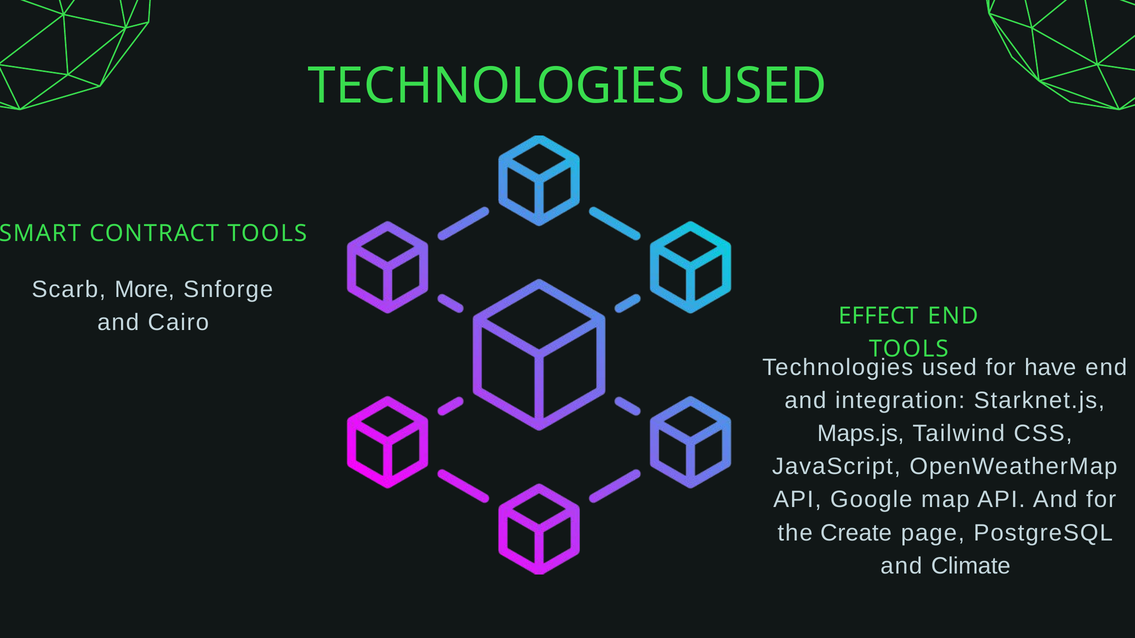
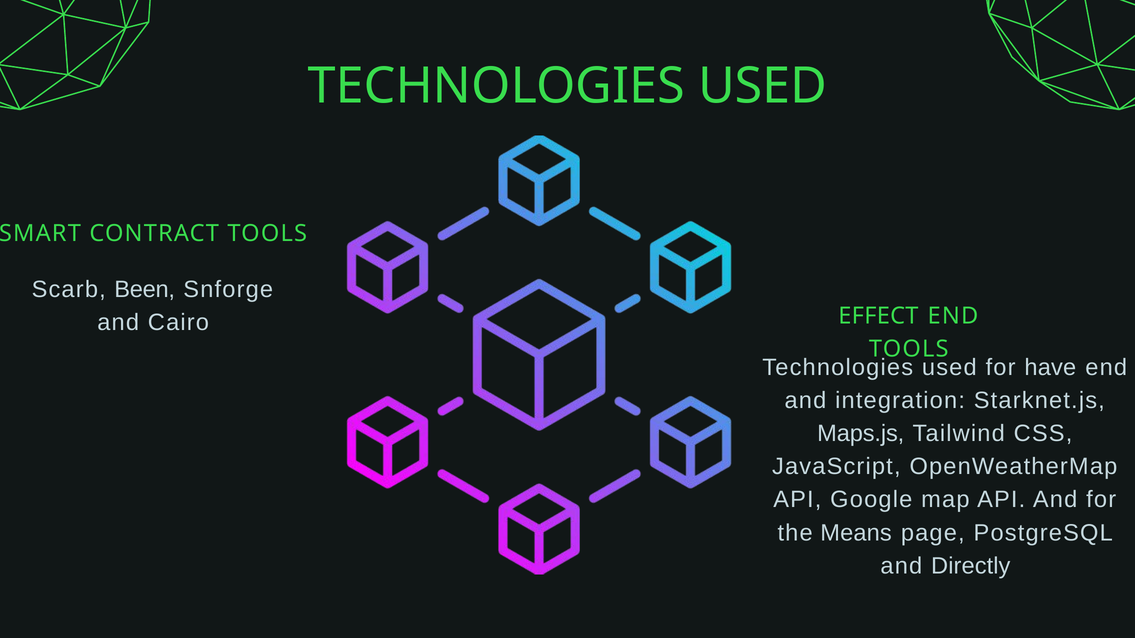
More: More -> Been
Create: Create -> Means
Climate: Climate -> Directly
